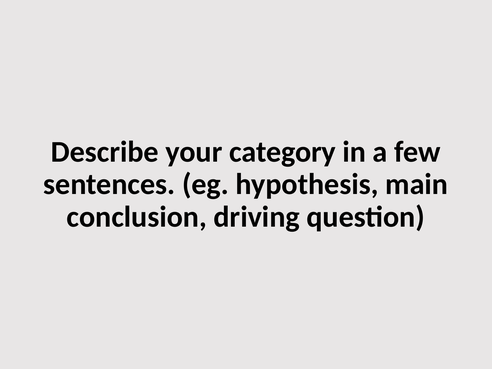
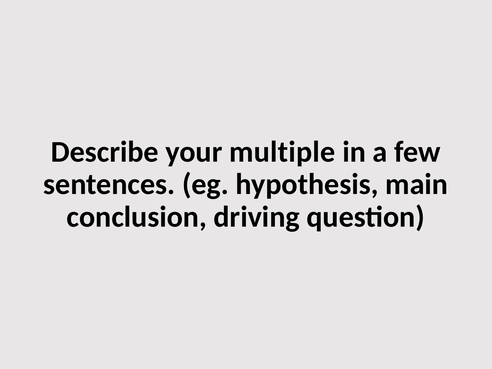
category: category -> multiple
